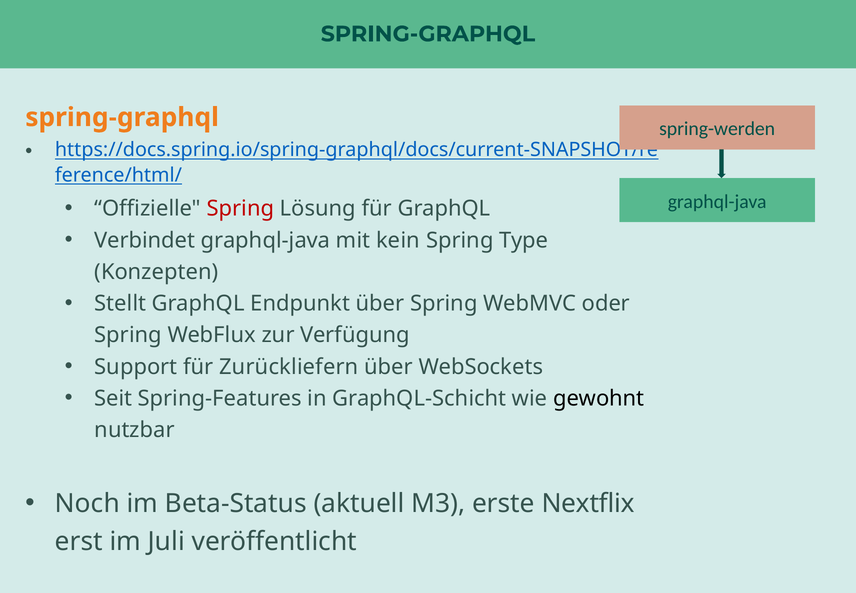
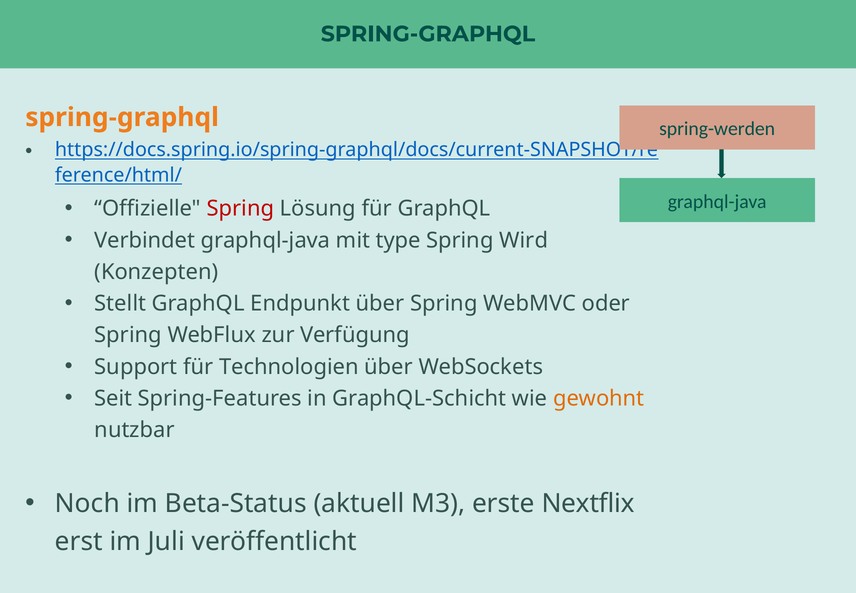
kein: kein -> type
Type: Type -> Wird
Zurückliefern: Zurückliefern -> Technologien
gewohnt colour: black -> orange
